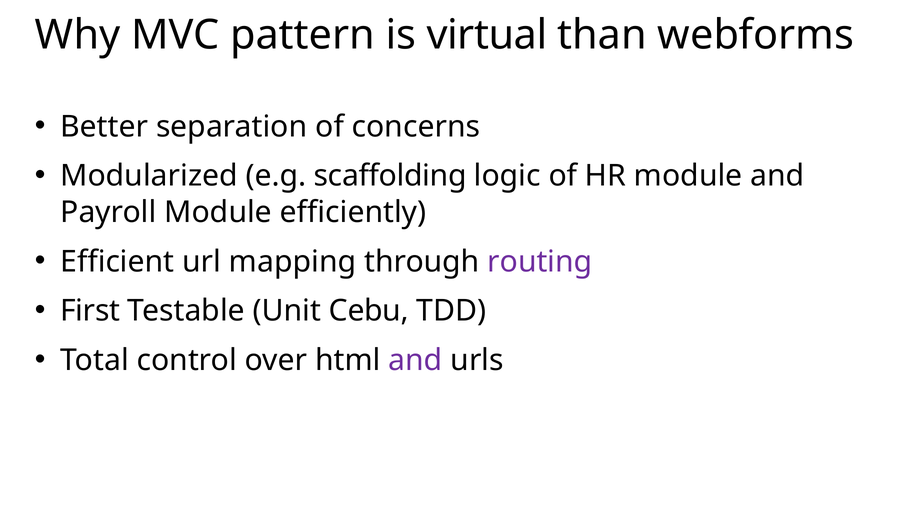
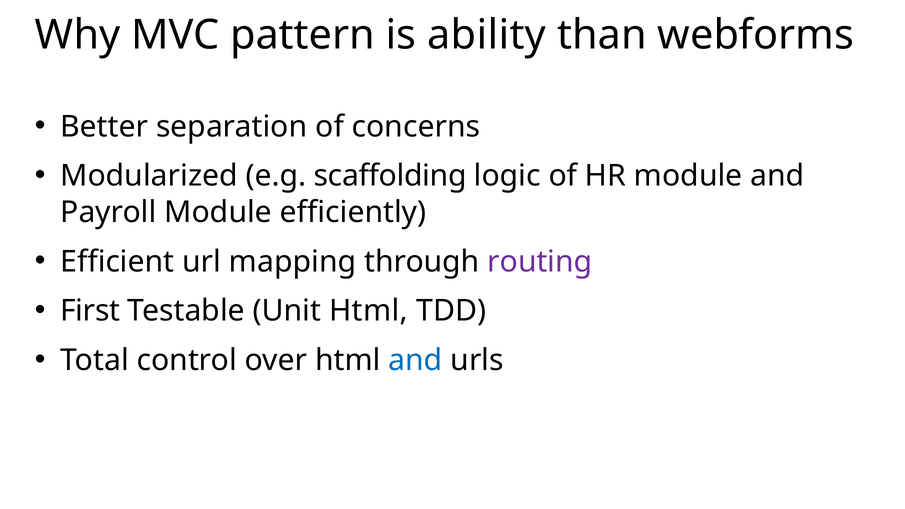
virtual: virtual -> ability
Unit Cebu: Cebu -> Html
and at (416, 360) colour: purple -> blue
